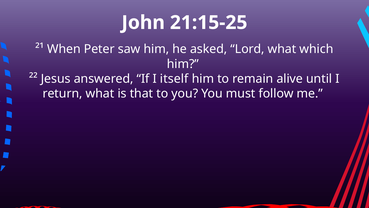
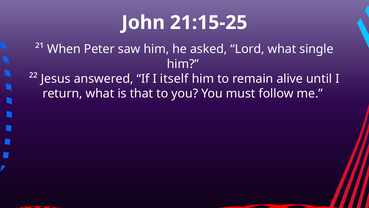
which: which -> single
